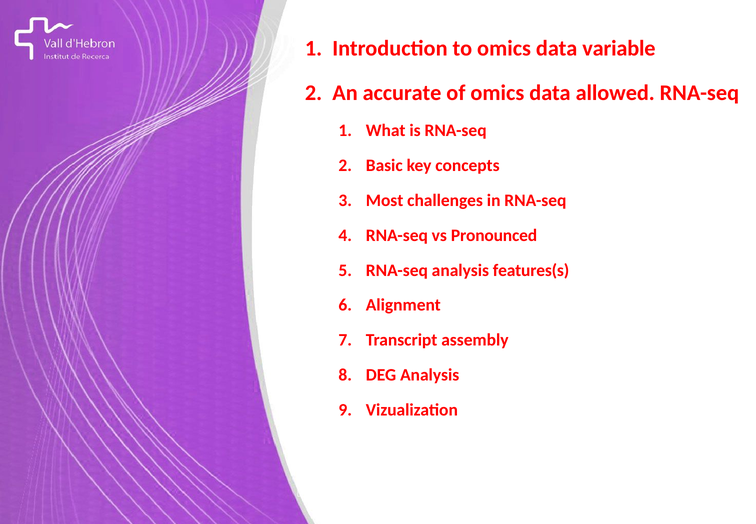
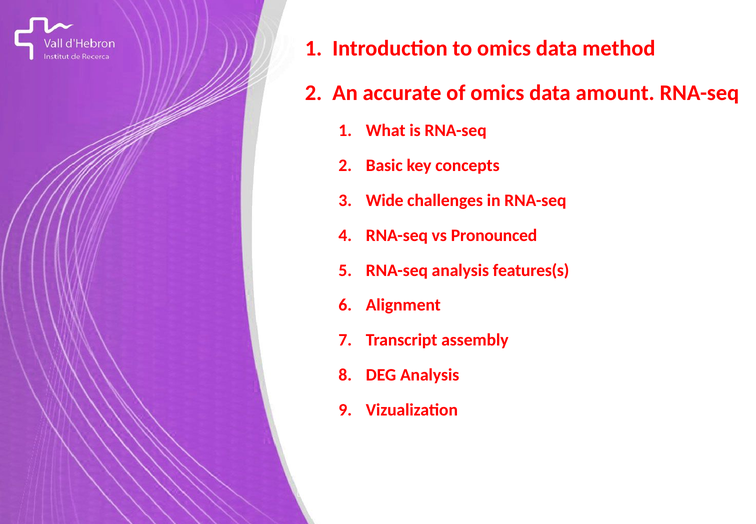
variable: variable -> method
allowed: allowed -> amount
Most: Most -> Wide
